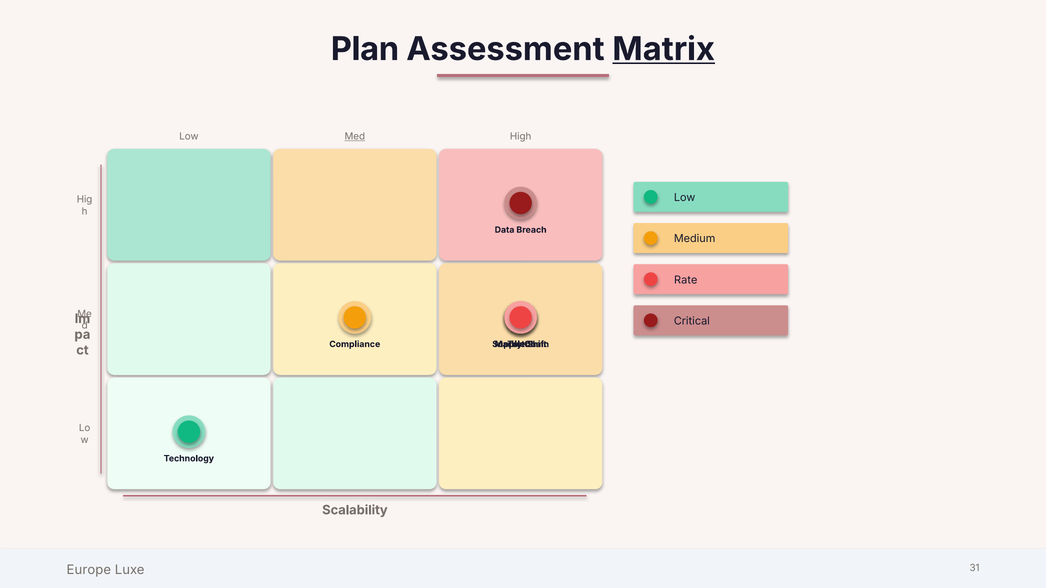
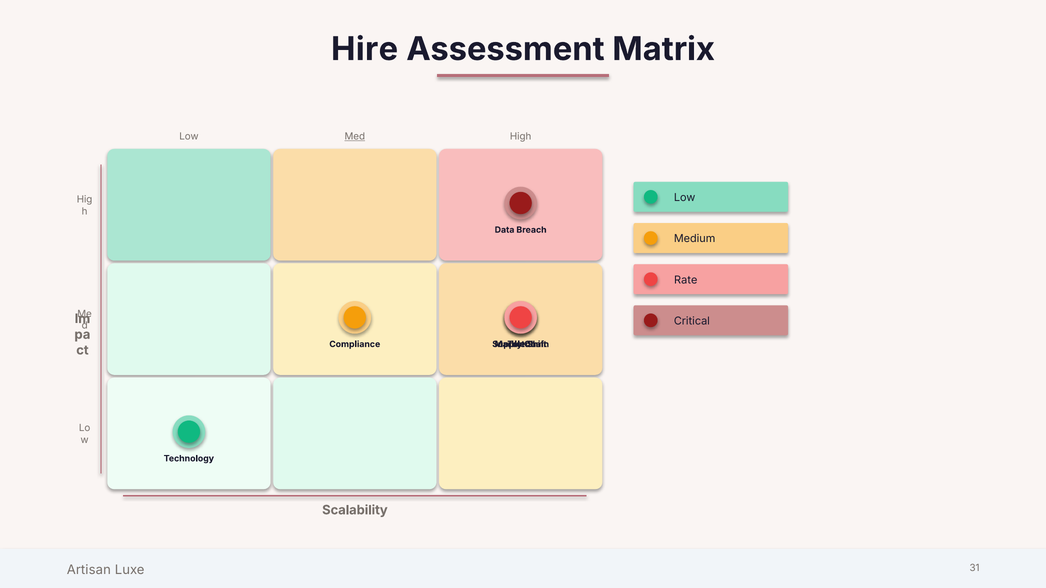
Plan: Plan -> Hire
Matrix underline: present -> none
Europe: Europe -> Artisan
